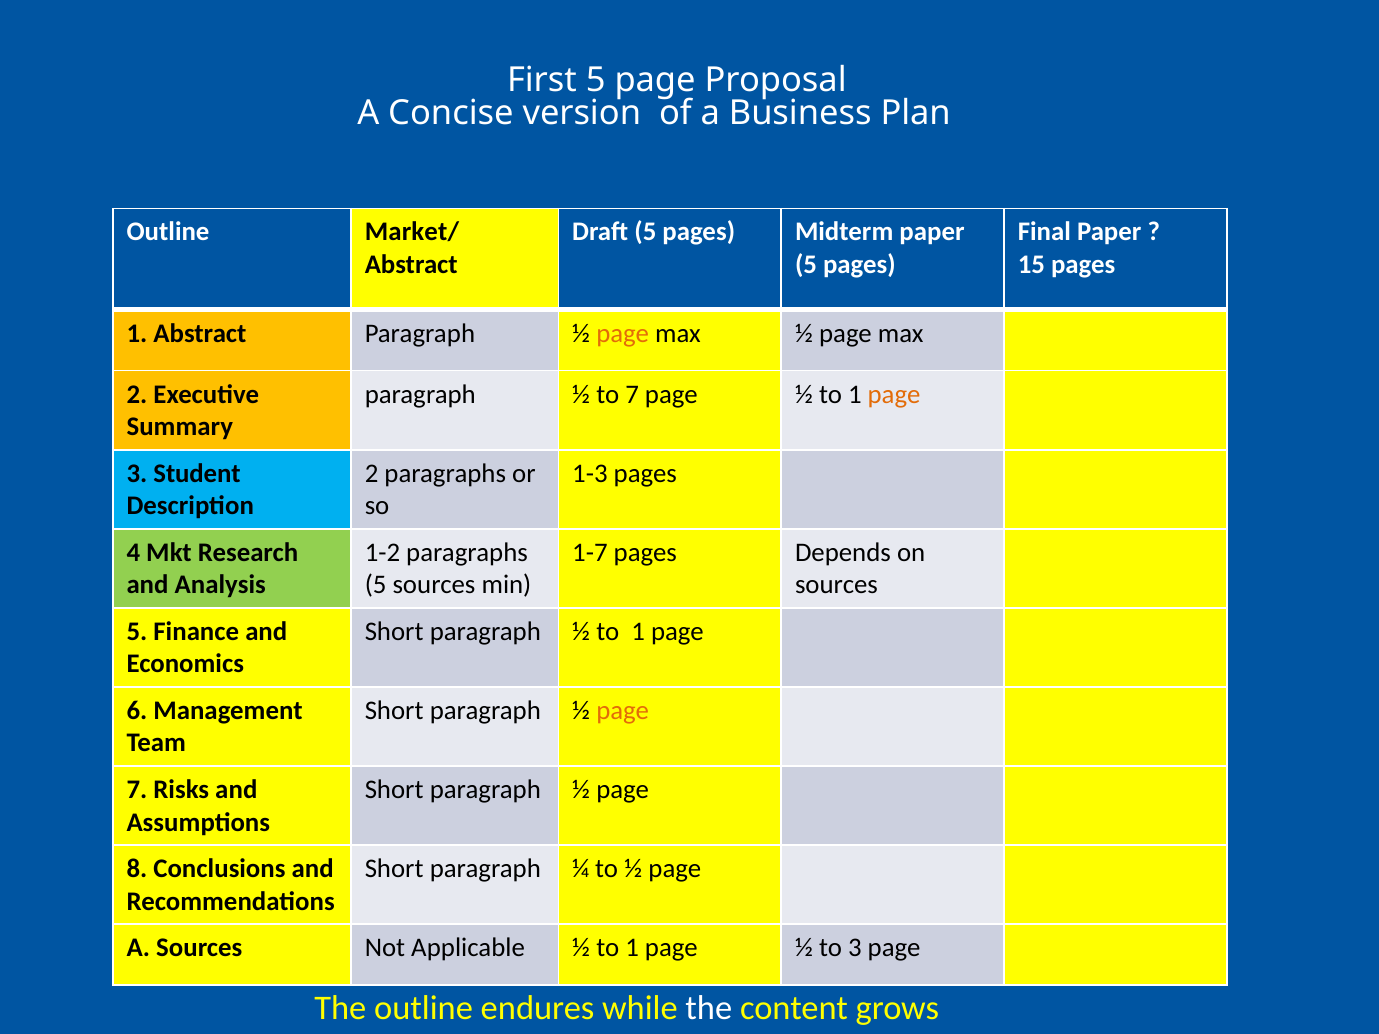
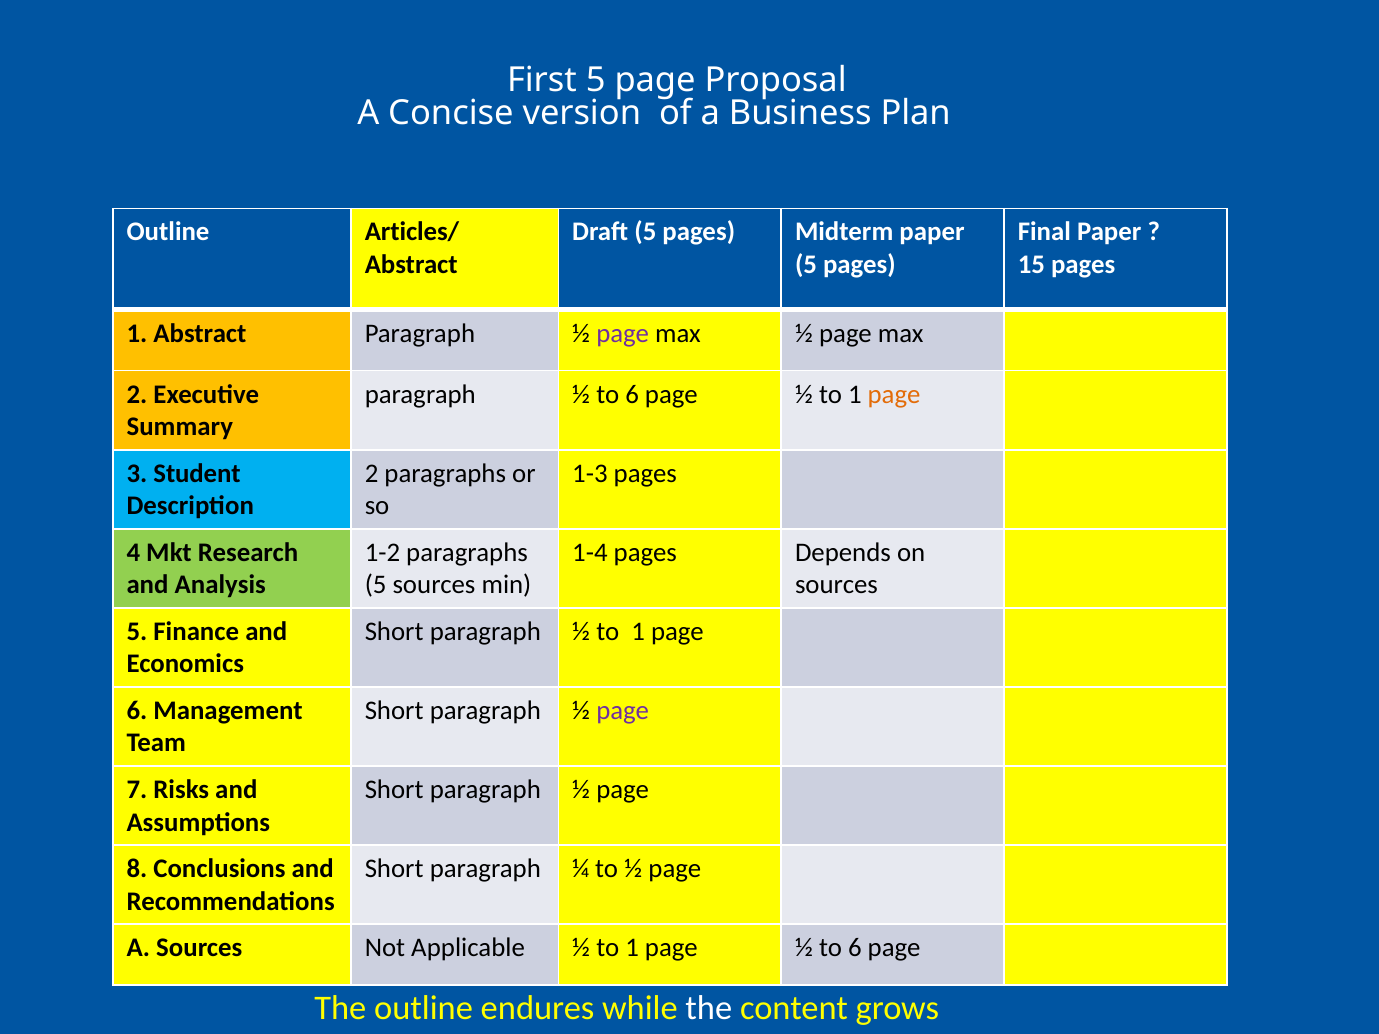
Market/: Market/ -> Articles/
page at (623, 333) colour: orange -> purple
paragraph ½ to 7: 7 -> 6
1-7: 1-7 -> 1-4
page at (623, 711) colour: orange -> purple
page ½ to 3: 3 -> 6
